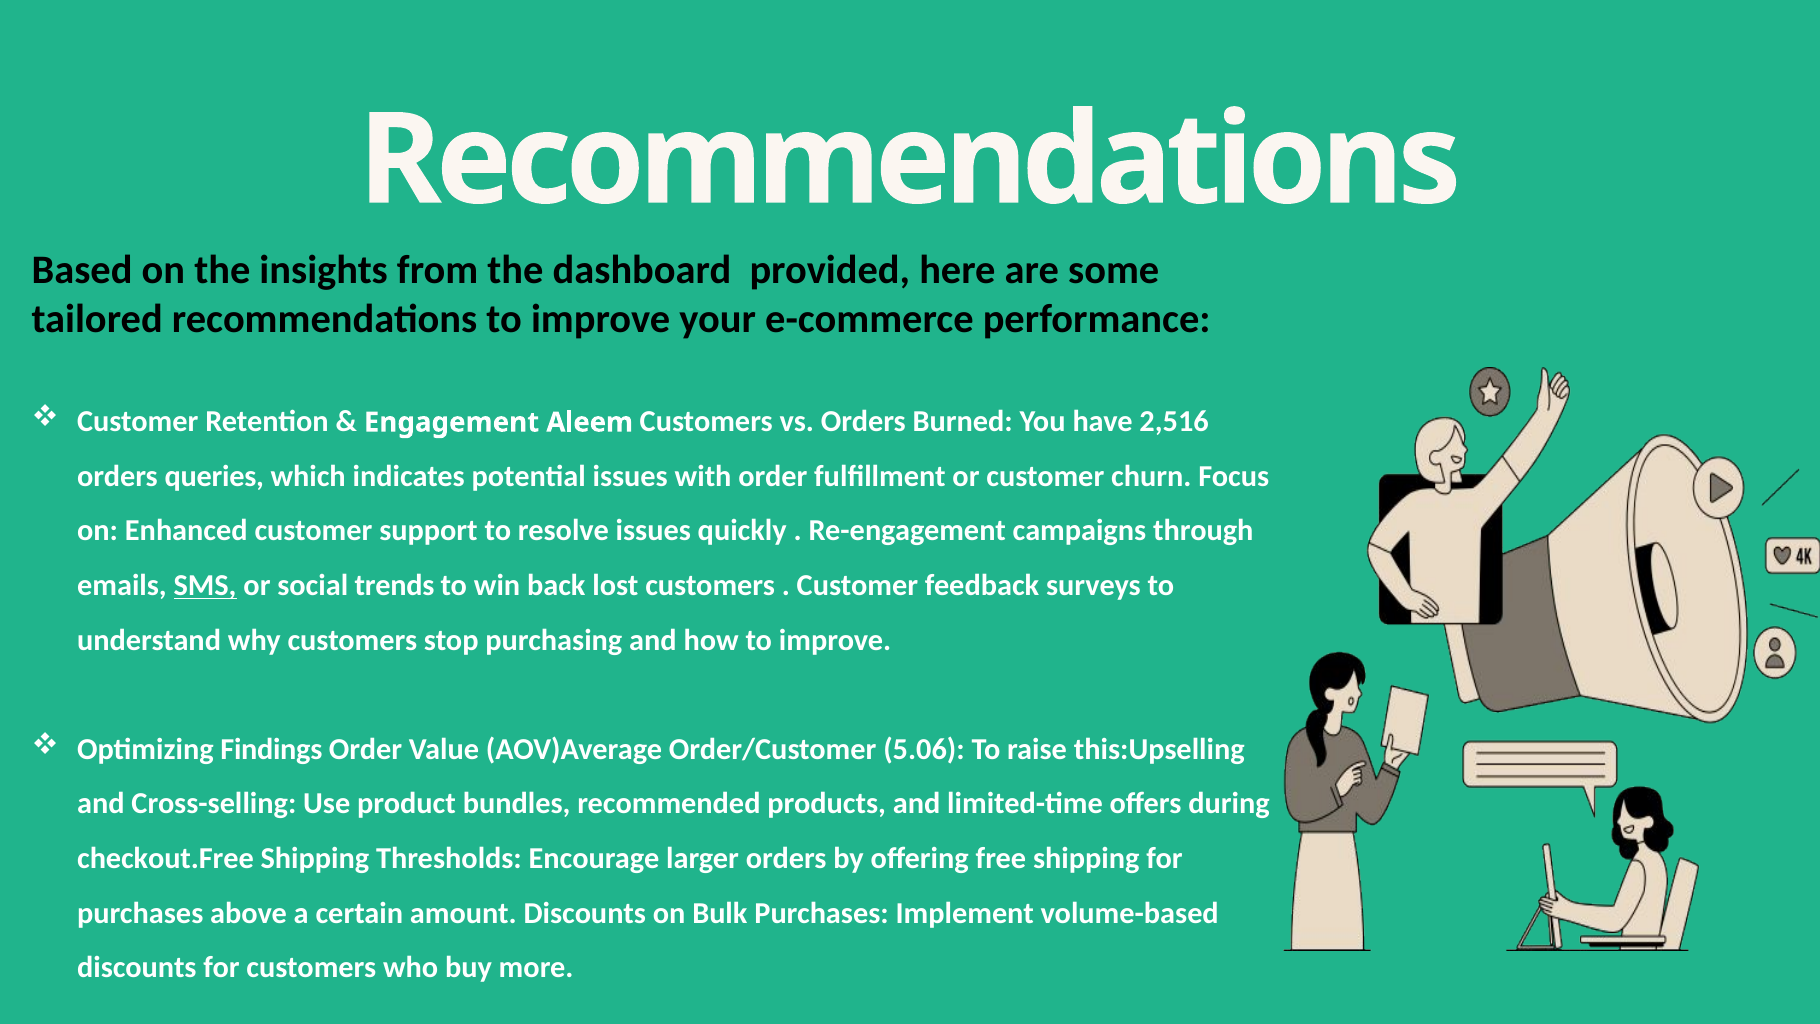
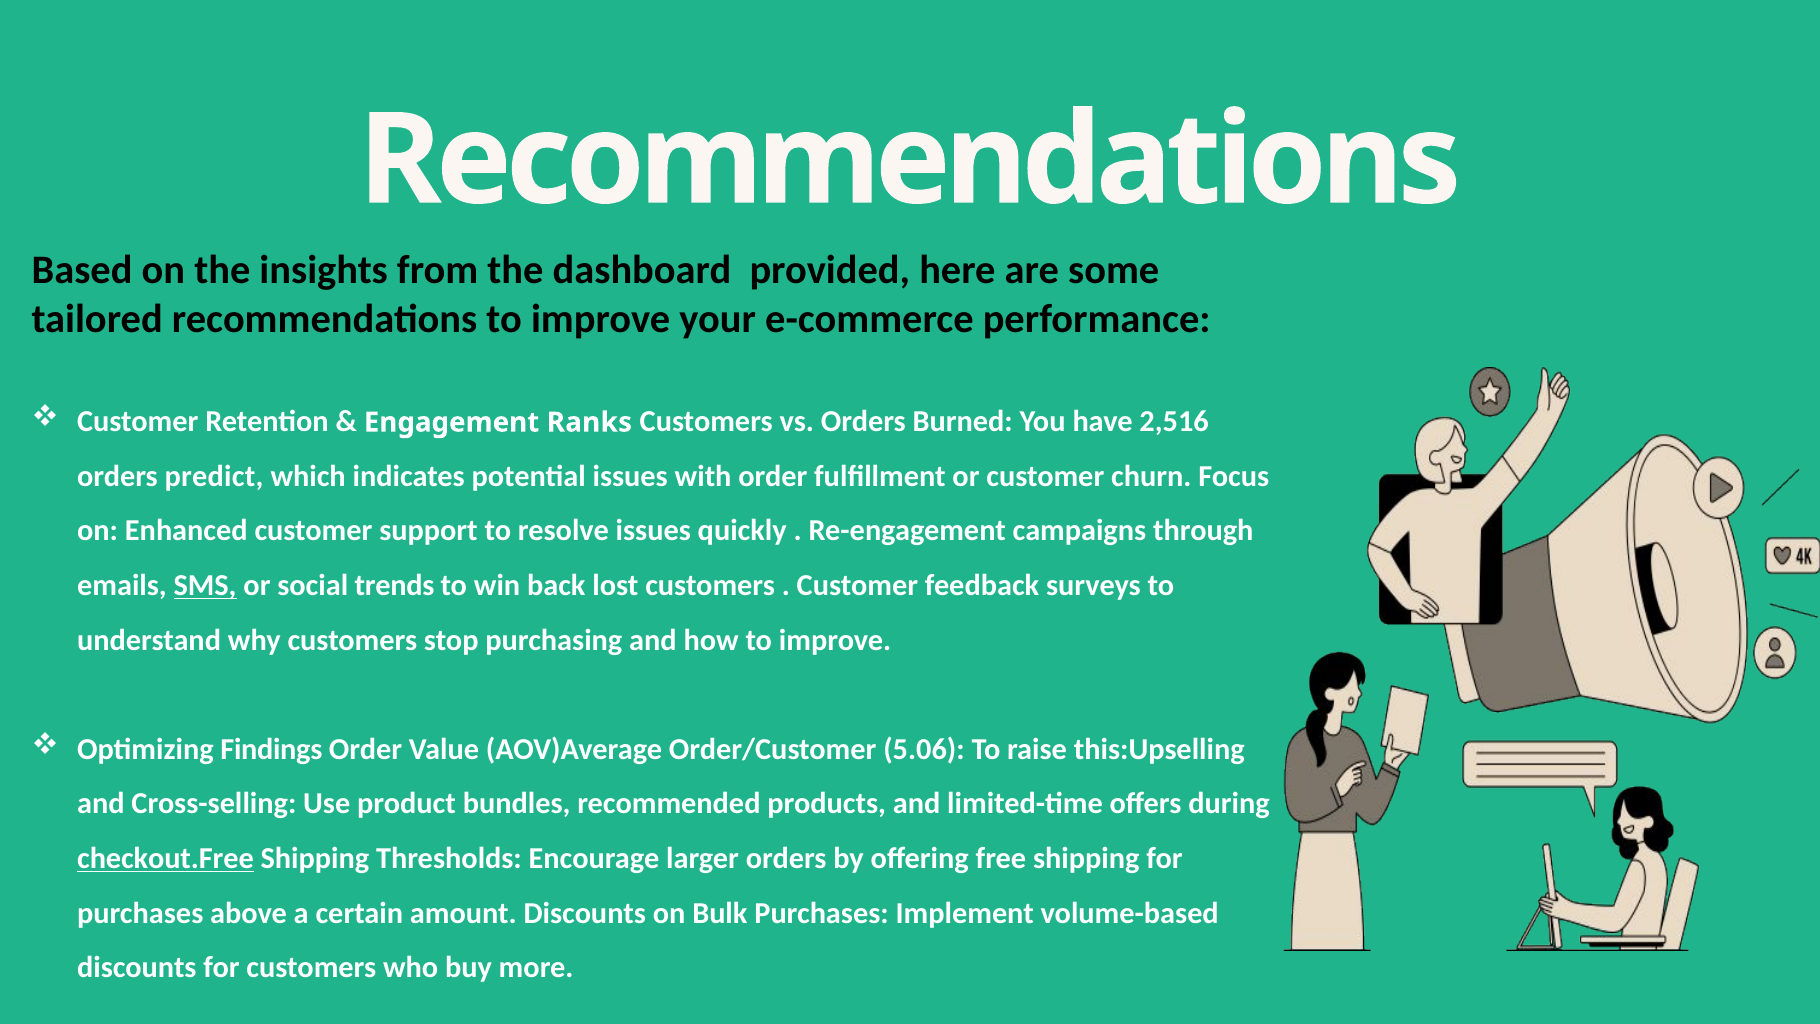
Aleem: Aleem -> Ranks
queries: queries -> predict
checkout.Free underline: none -> present
